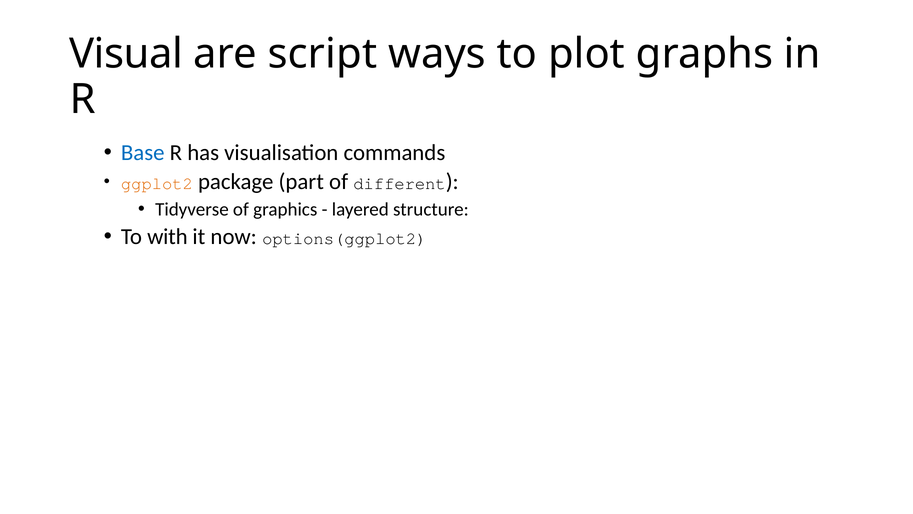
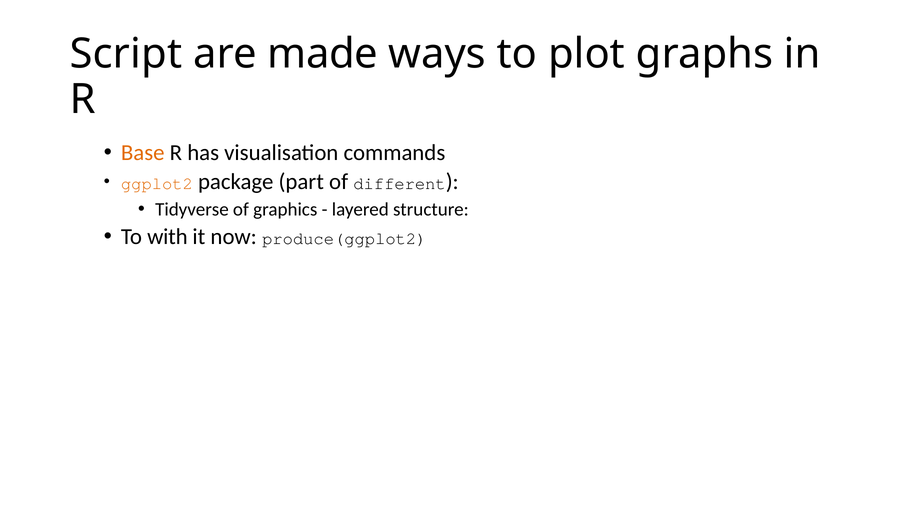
Visual: Visual -> Script
script: script -> made
Base colour: blue -> orange
options(ggplot2: options(ggplot2 -> produce(ggplot2
